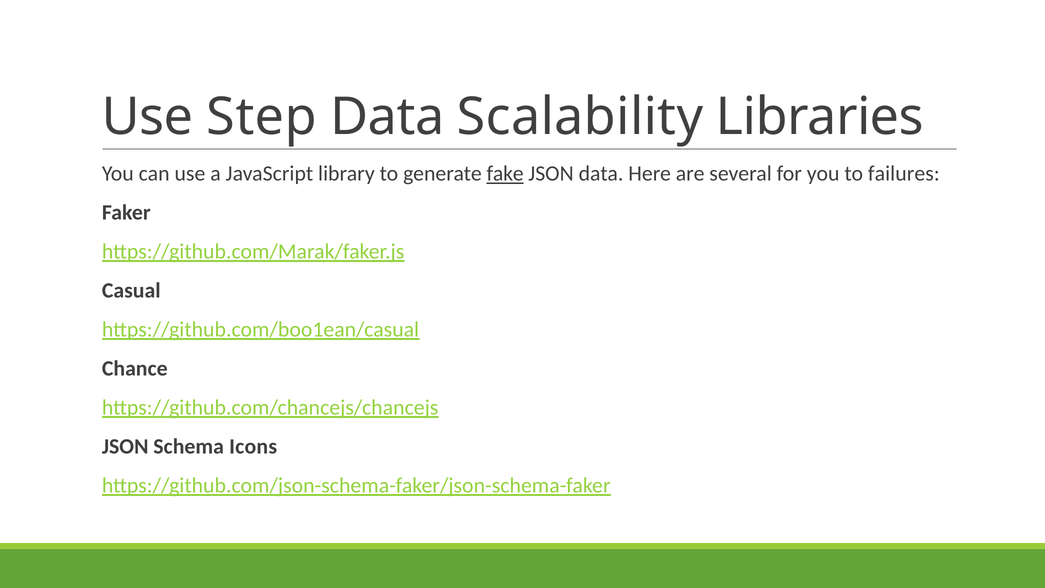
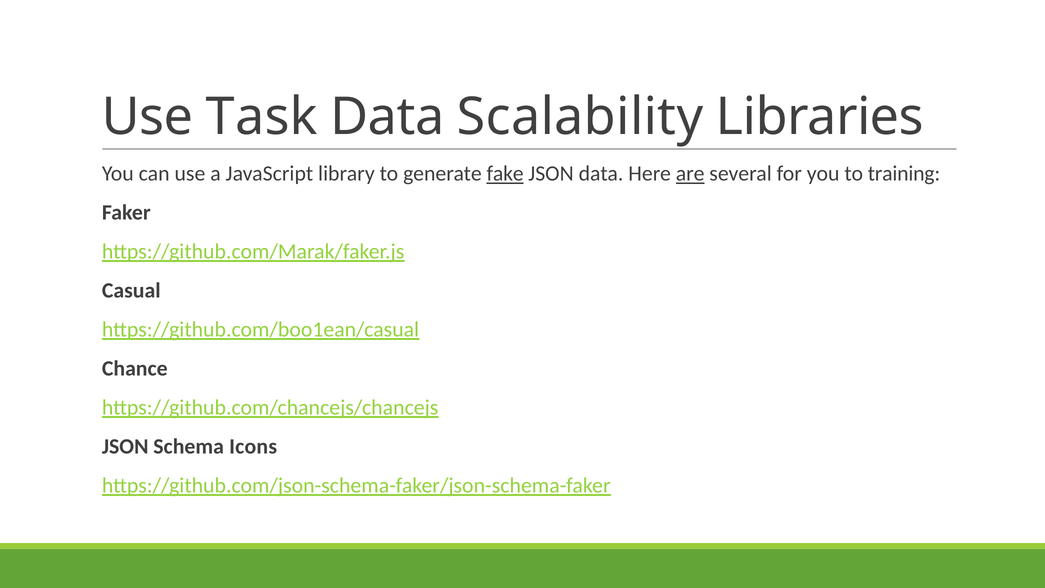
Step: Step -> Task
are underline: none -> present
failures: failures -> training
